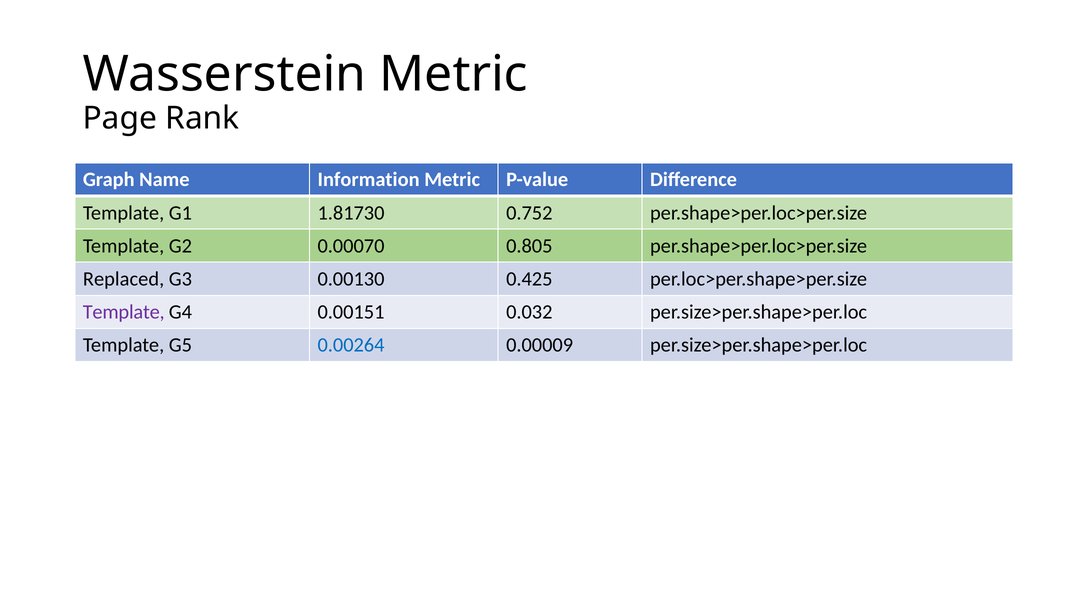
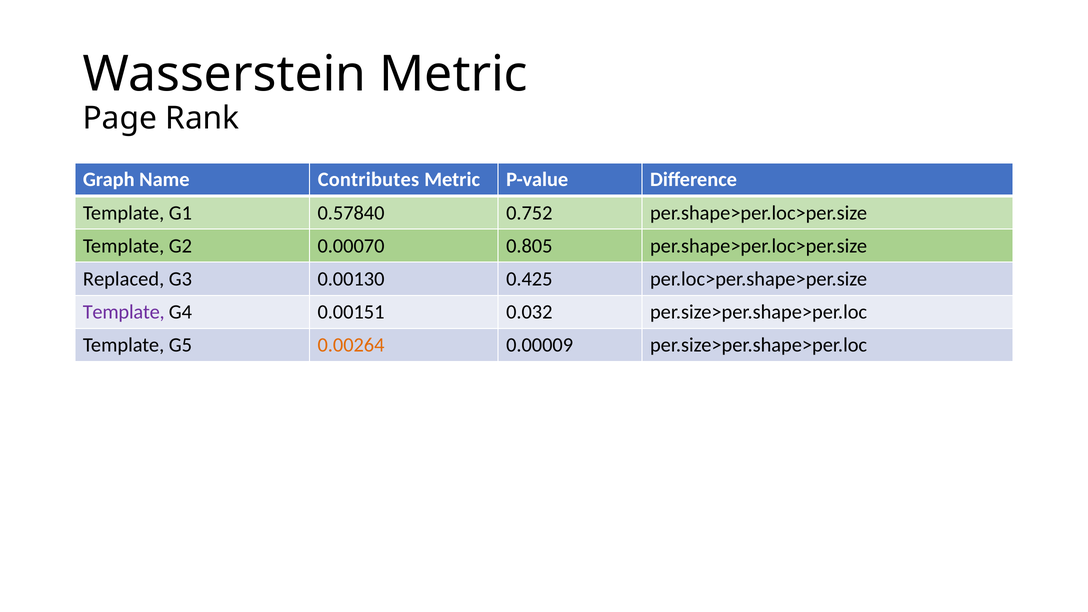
Information: Information -> Contributes
1.81730: 1.81730 -> 0.57840
0.00264 colour: blue -> orange
